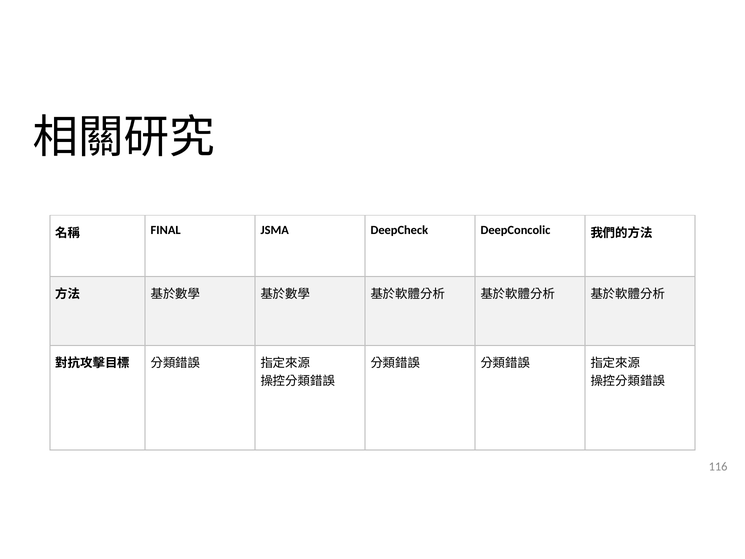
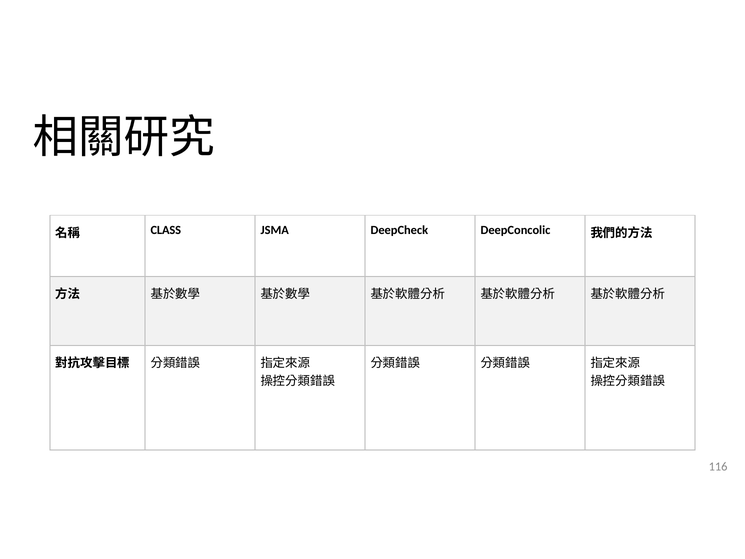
FINAL: FINAL -> CLASS
